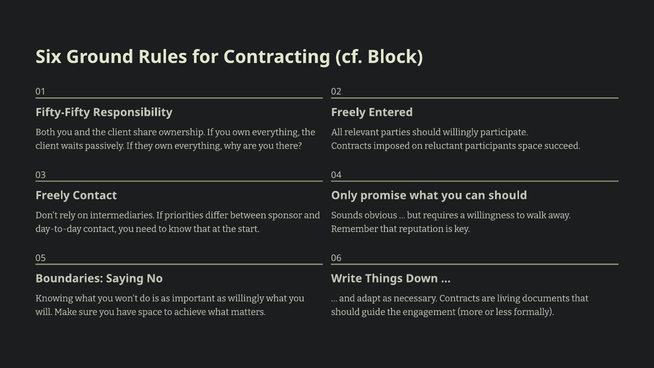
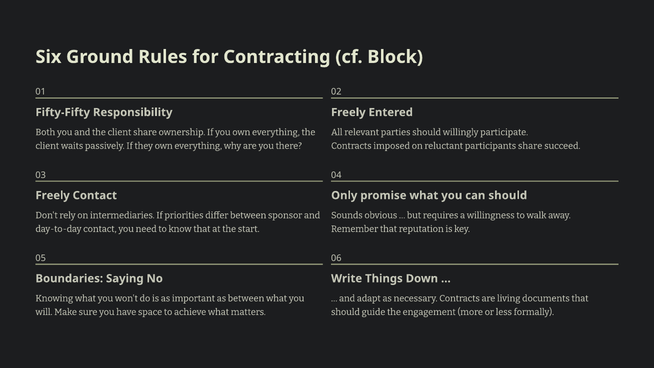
participants space: space -> share
as willingly: willingly -> between
